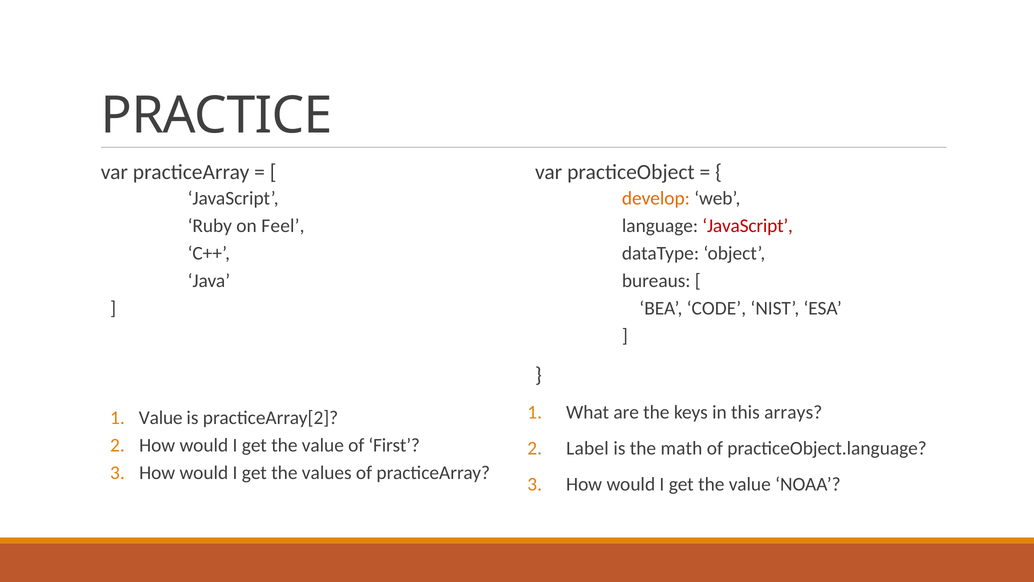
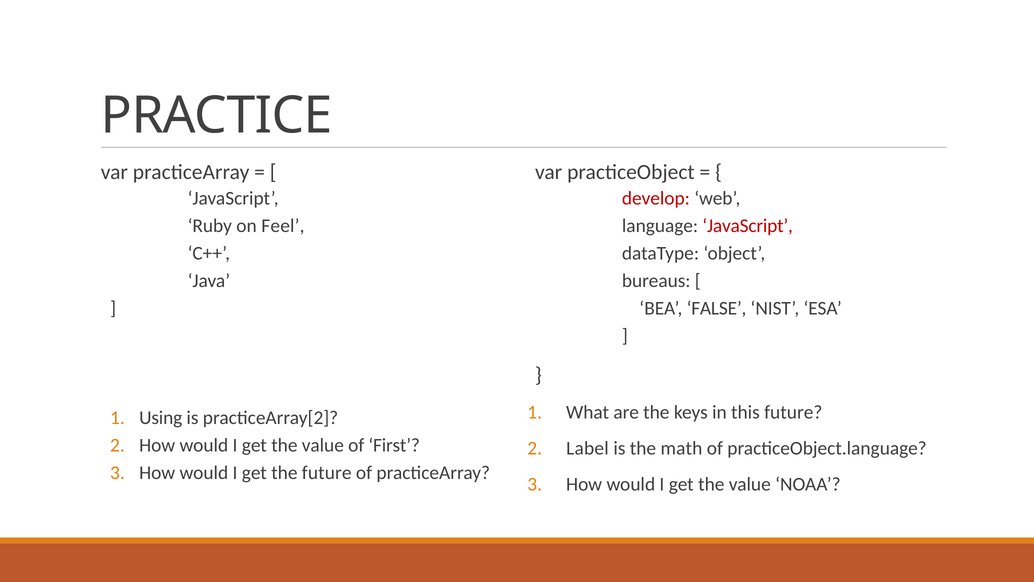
develop colour: orange -> red
CODE: CODE -> FALSE
this arrays: arrays -> future
Value at (161, 418): Value -> Using
the values: values -> future
